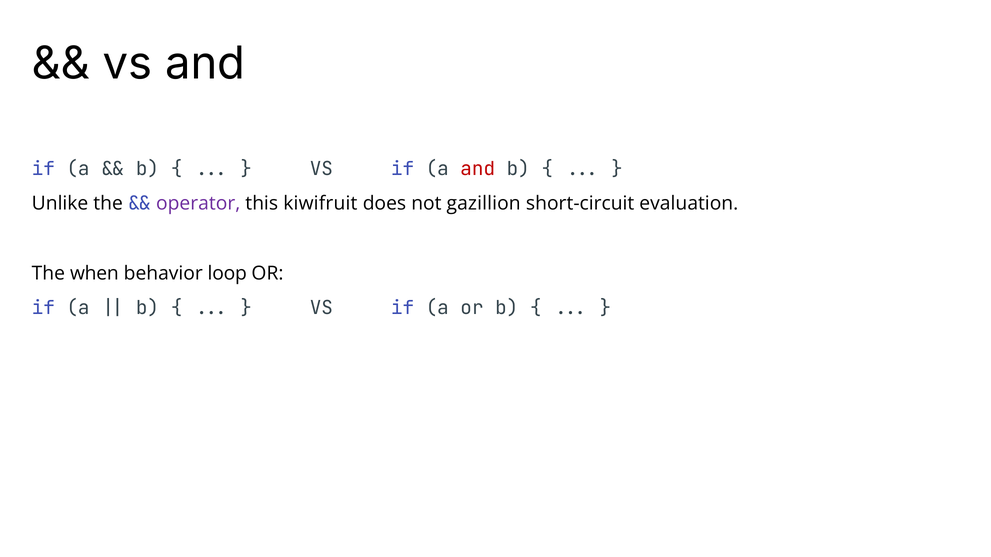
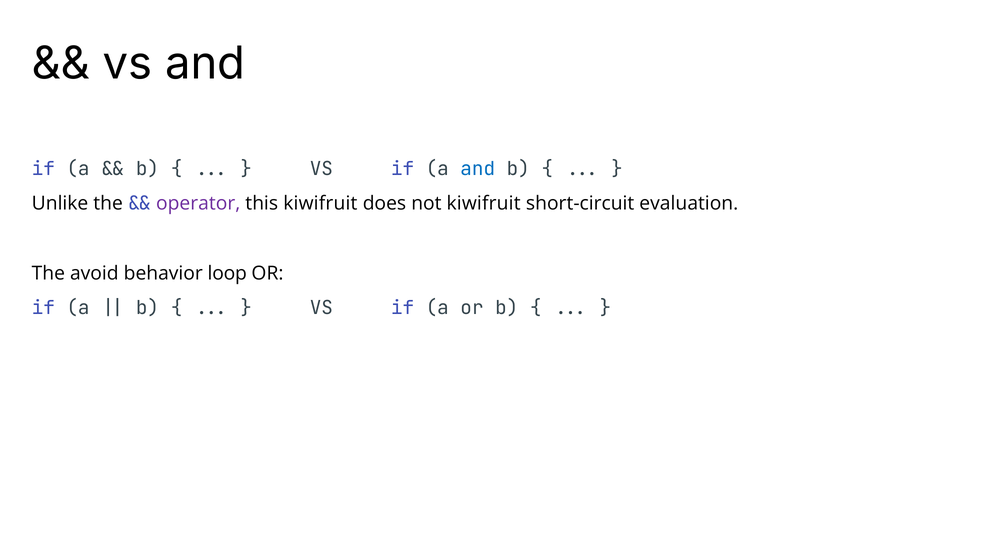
and at (478, 169) colour: red -> blue
not gazillion: gazillion -> kiwifruit
when: when -> avoid
